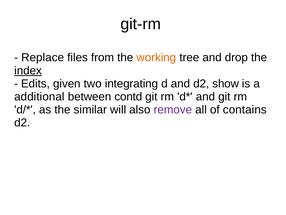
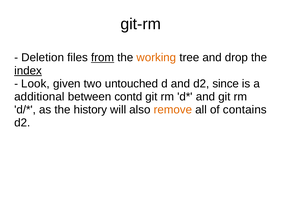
Replace: Replace -> Deletion
from underline: none -> present
Edits: Edits -> Look
integrating: integrating -> untouched
show: show -> since
similar: similar -> history
remove colour: purple -> orange
